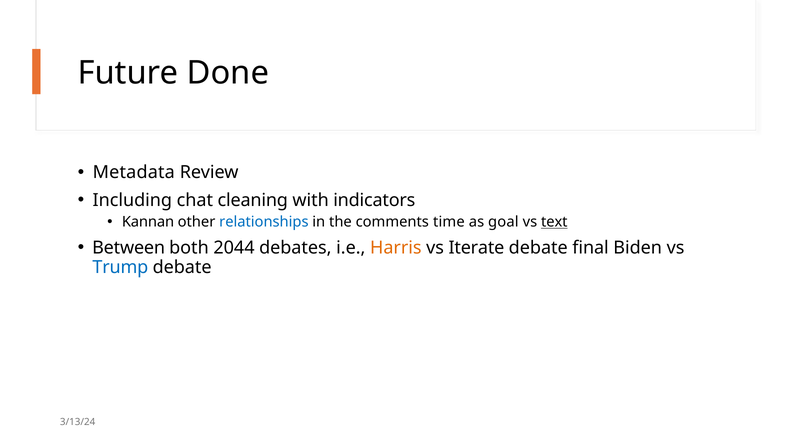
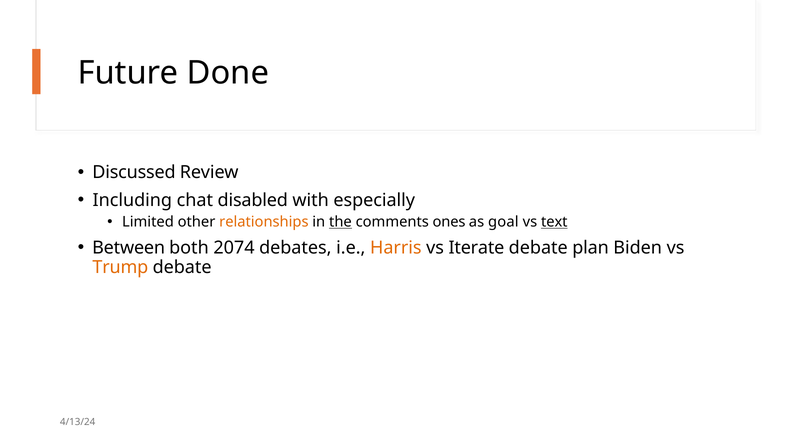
Metadata: Metadata -> Discussed
cleaning: cleaning -> disabled
indicators: indicators -> especially
Kannan: Kannan -> Limited
relationships colour: blue -> orange
the underline: none -> present
time: time -> ones
2044: 2044 -> 2074
final: final -> plan
Trump colour: blue -> orange
3/13/24: 3/13/24 -> 4/13/24
